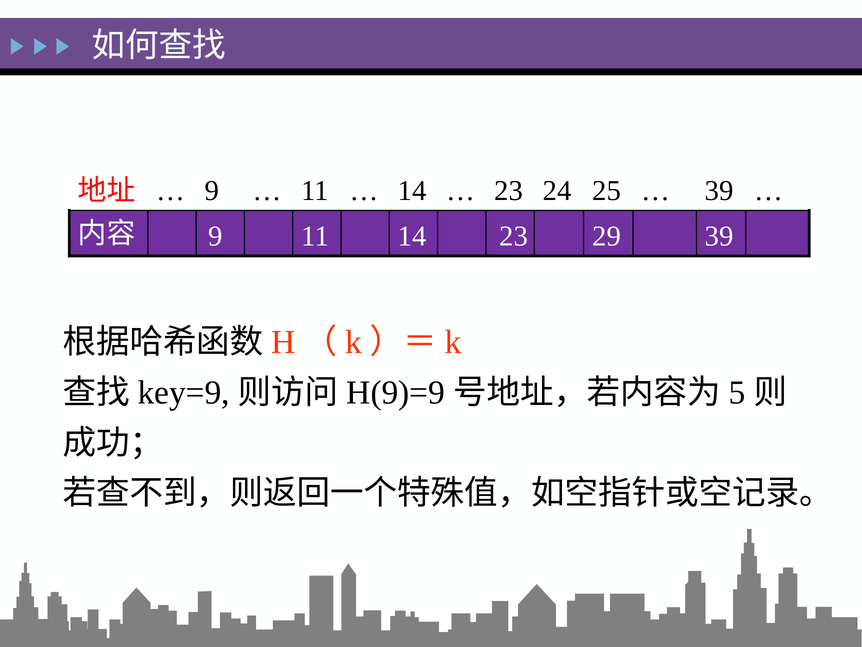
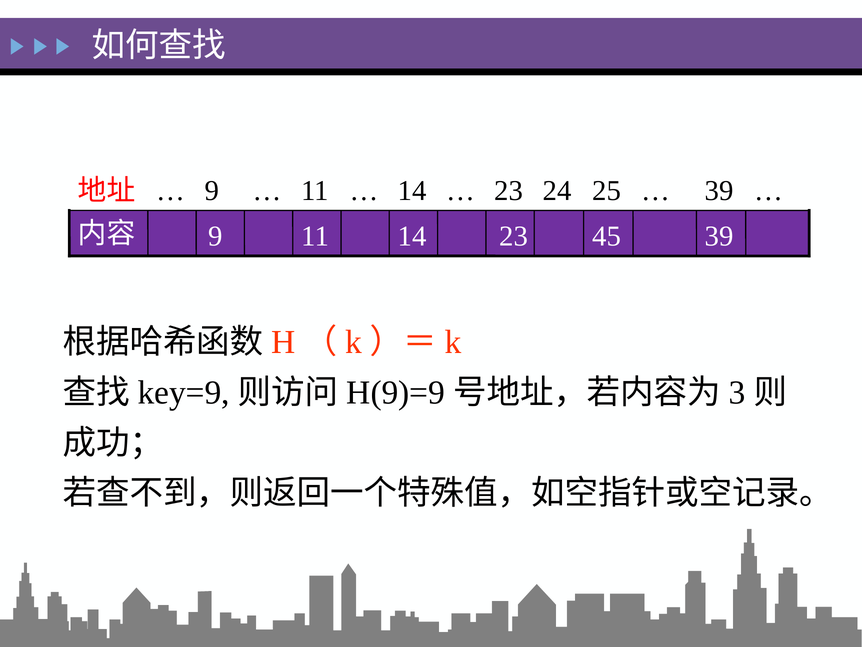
29: 29 -> 45
5: 5 -> 3
